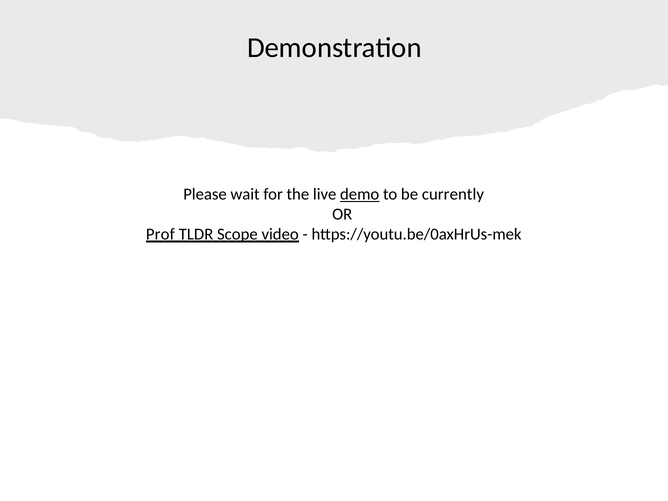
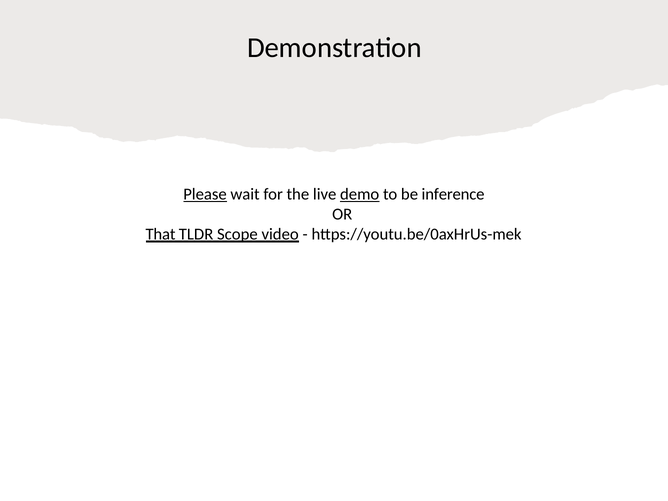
Please underline: none -> present
currently: currently -> inference
Prof: Prof -> That
